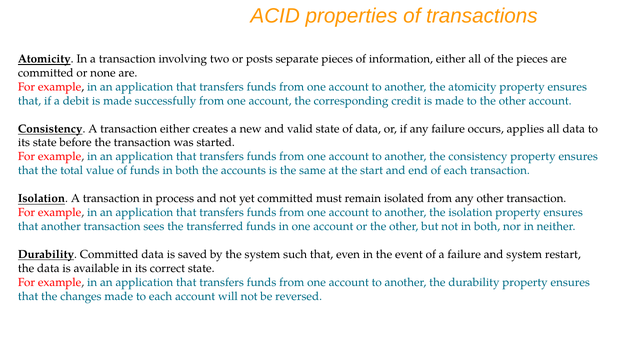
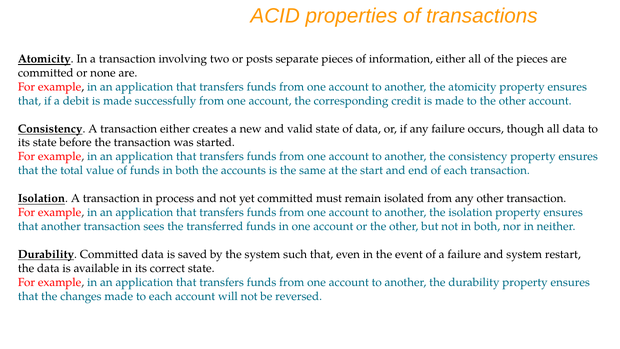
applies: applies -> though
